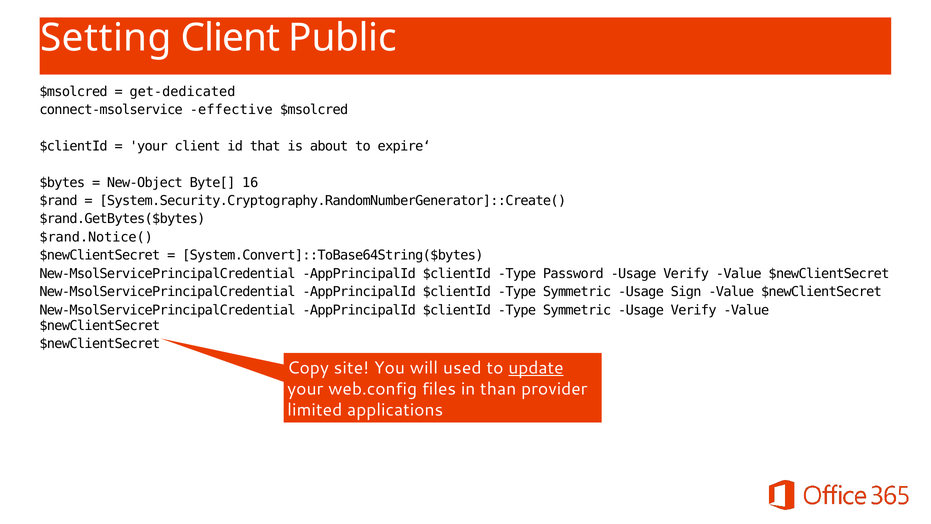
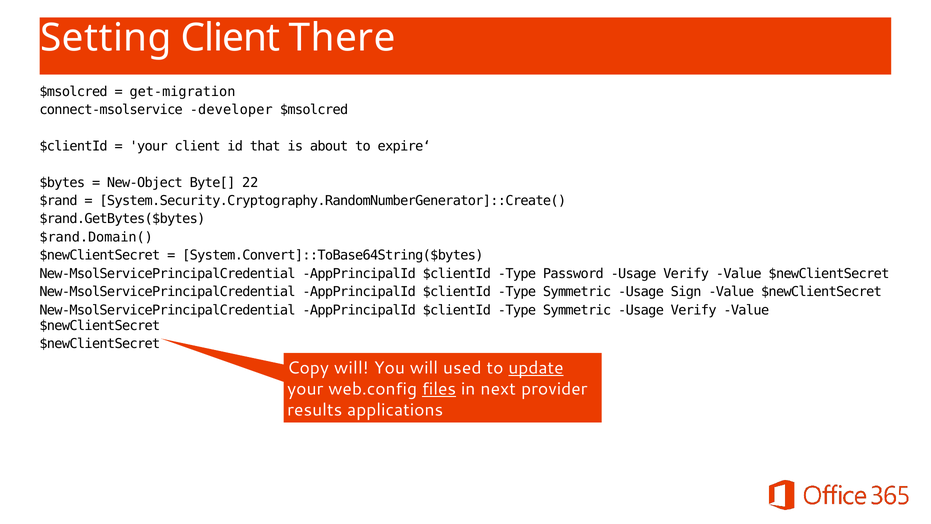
Public: Public -> There
get-dedicated: get-dedicated -> get-migration
effective: effective -> developer
16: 16 -> 22
$rand.Notice(: $rand.Notice( -> $rand.Domain(
Copy site: site -> will
files underline: none -> present
than: than -> next
limited: limited -> results
